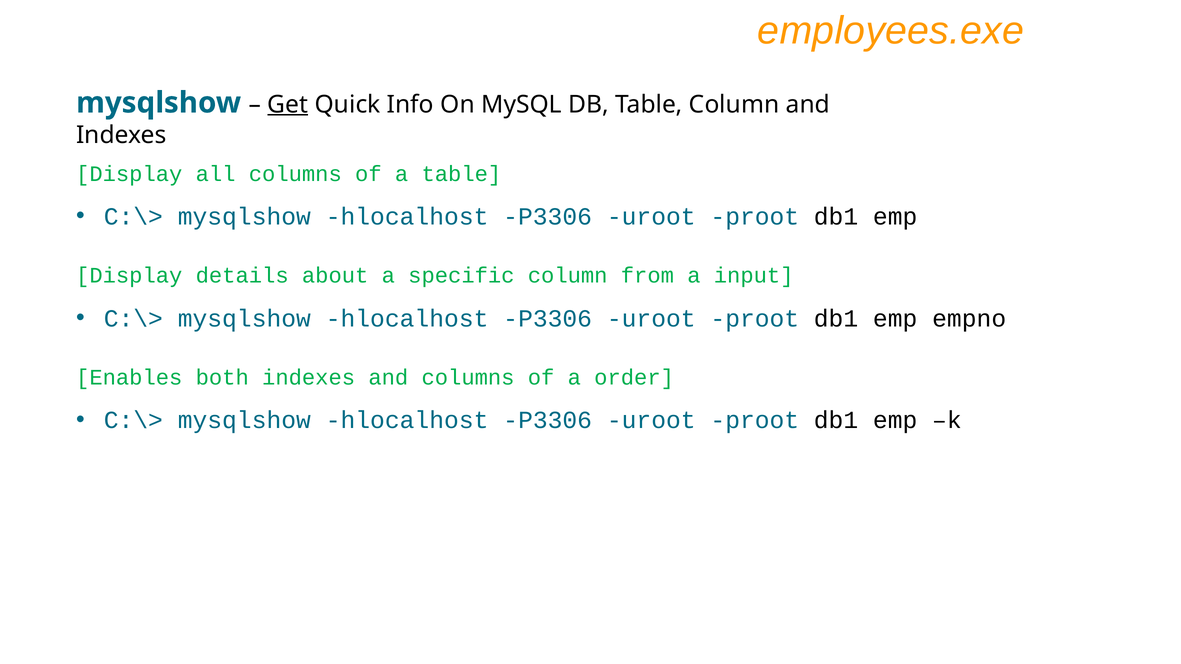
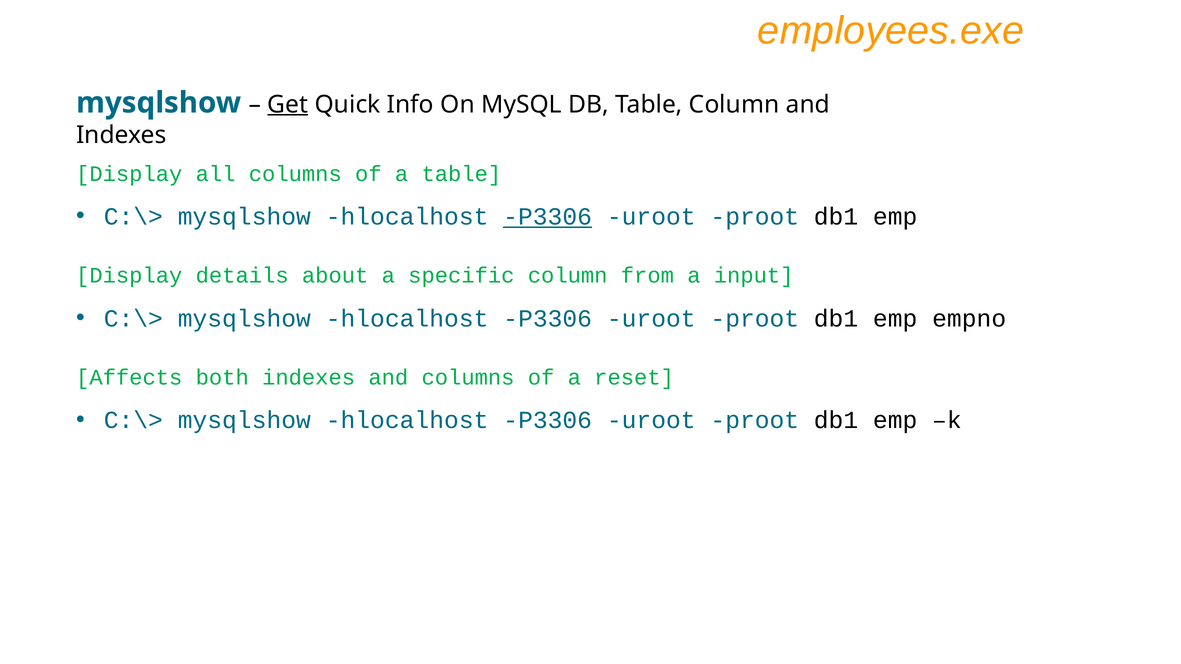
P3306 at (548, 217) underline: none -> present
Enables: Enables -> Affects
order: order -> reset
